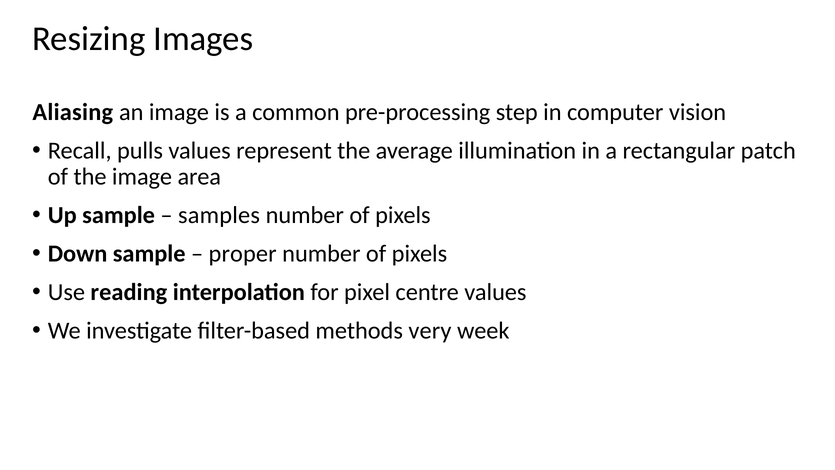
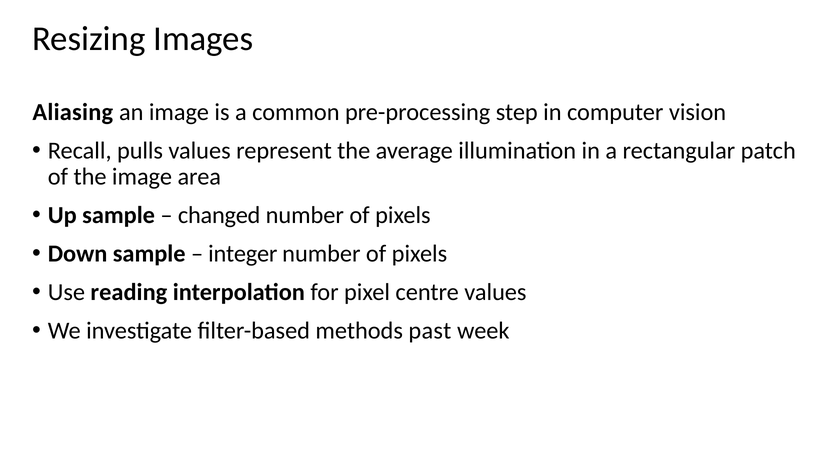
samples: samples -> changed
proper: proper -> integer
very: very -> past
